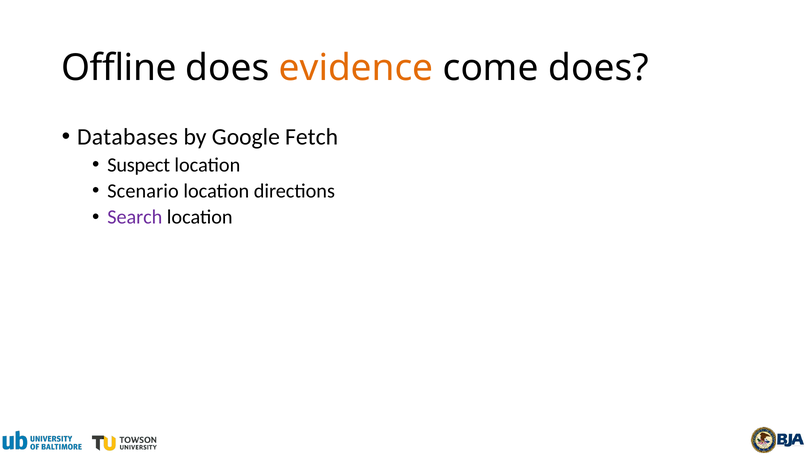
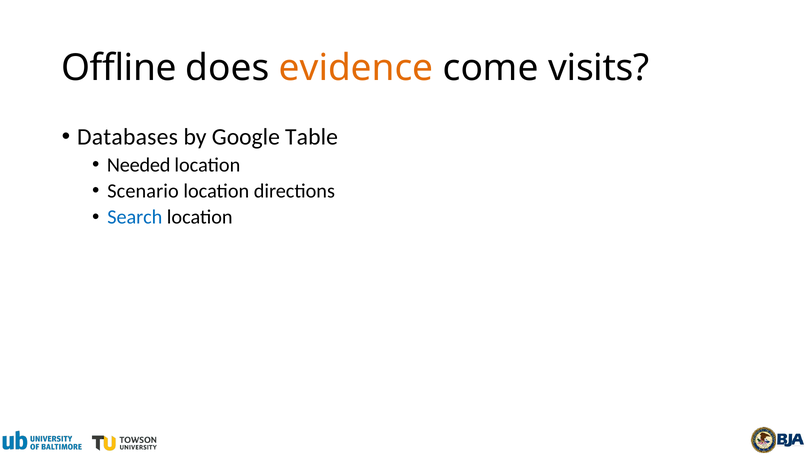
come does: does -> visits
Fetch: Fetch -> Table
Suspect: Suspect -> Needed
Search colour: purple -> blue
